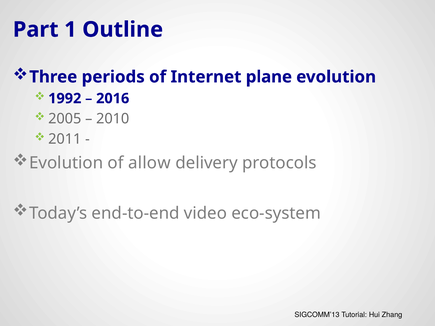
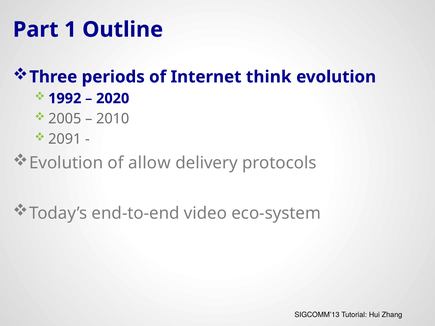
plane: plane -> think
2016: 2016 -> 2020
2011: 2011 -> 2091
